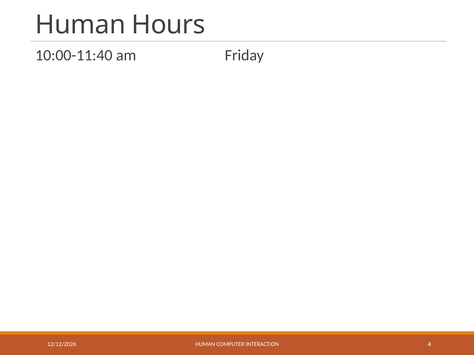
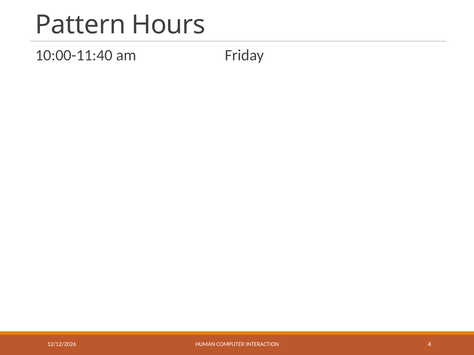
Human at (80, 25): Human -> Pattern
